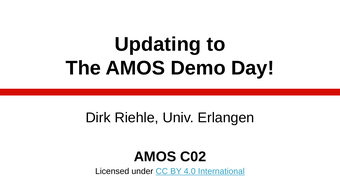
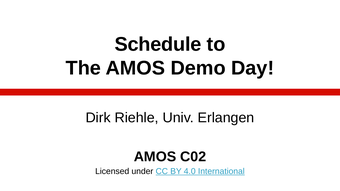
Updating: Updating -> Schedule
